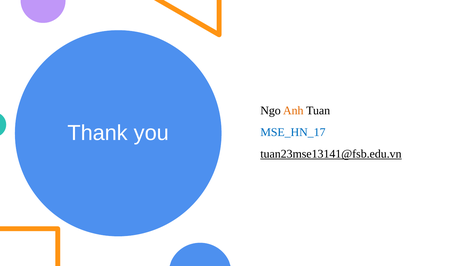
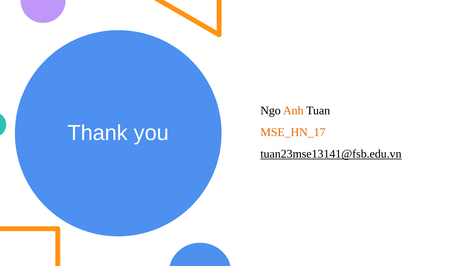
MSE_HN_17 colour: blue -> orange
